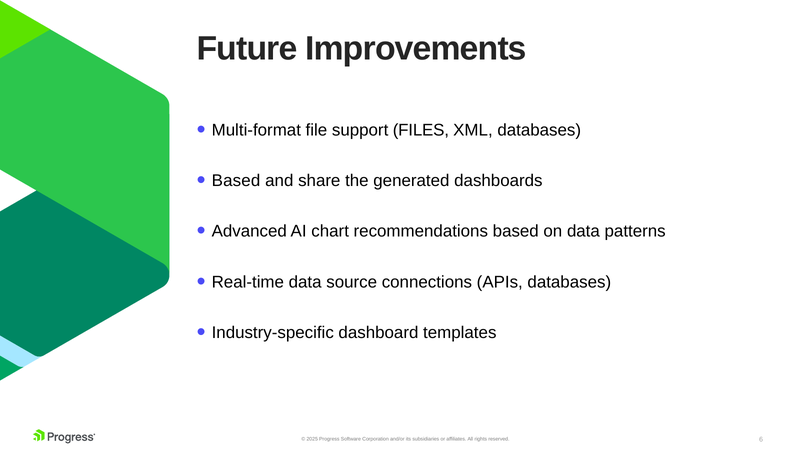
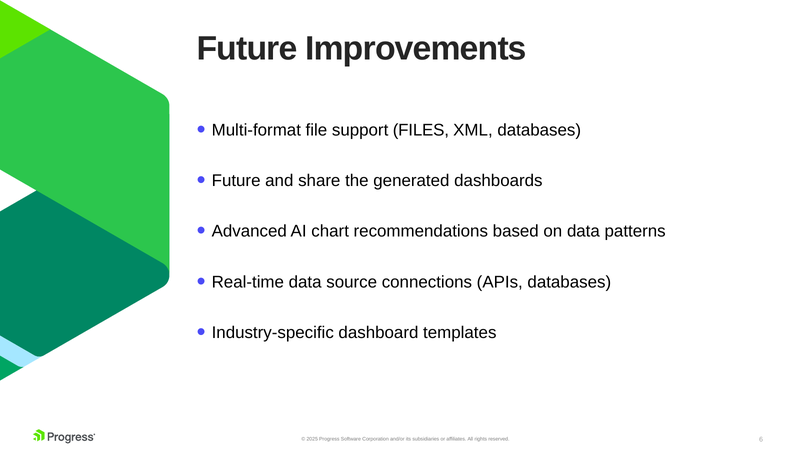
Based at (236, 181): Based -> Future
